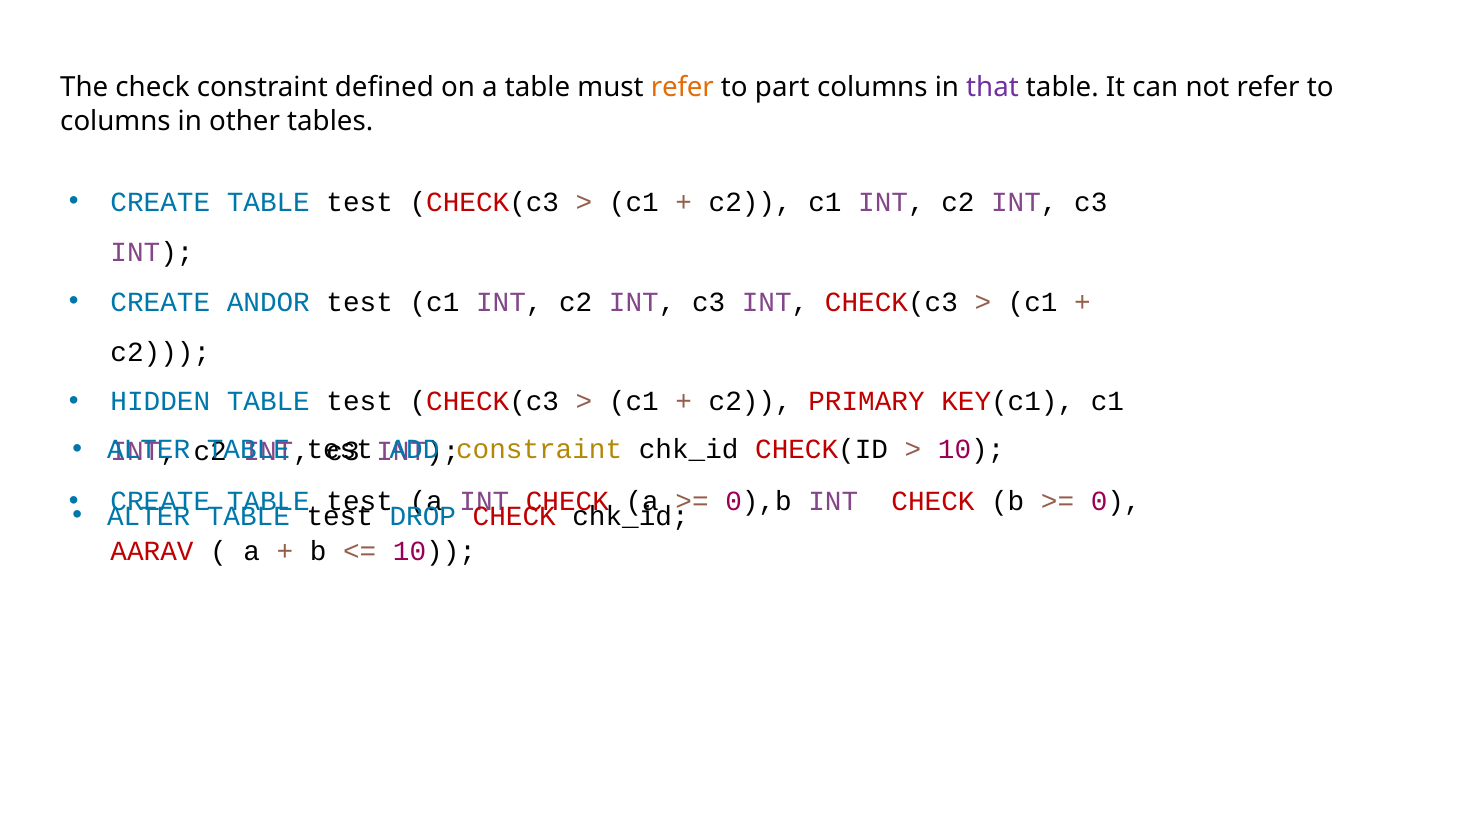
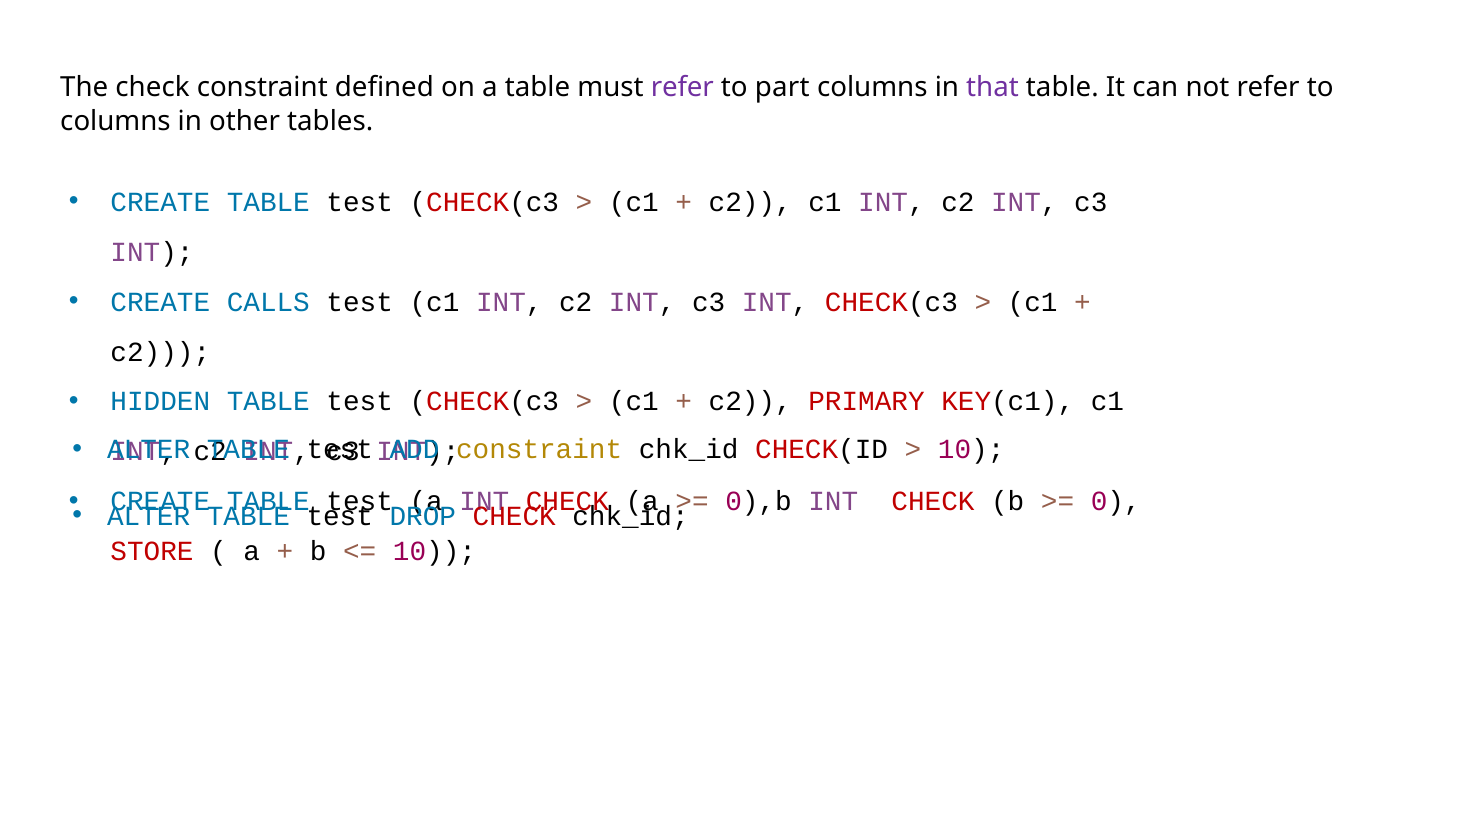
refer at (682, 88) colour: orange -> purple
ANDOR: ANDOR -> CALLS
AARAV: AARAV -> STORE
